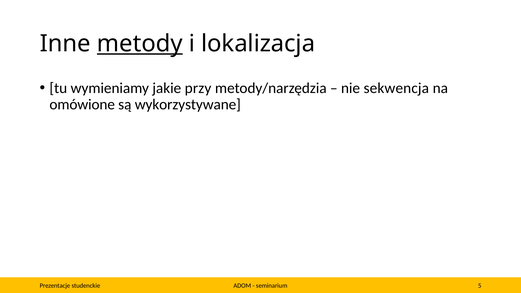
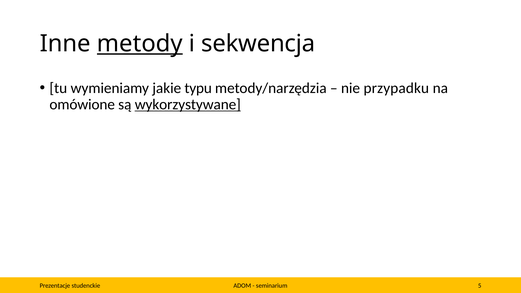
lokalizacja: lokalizacja -> sekwencja
przy: przy -> typu
sekwencja: sekwencja -> przypadku
wykorzystywane underline: none -> present
